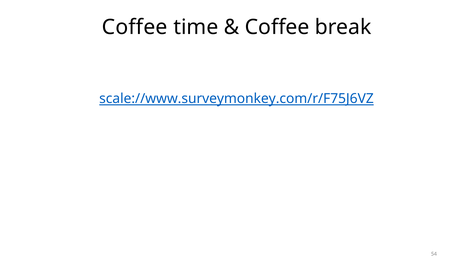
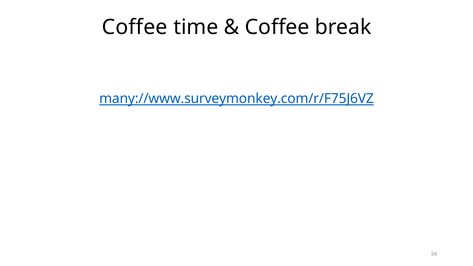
scale://www.surveymonkey.com/r/F75J6VZ: scale://www.surveymonkey.com/r/F75J6VZ -> many://www.surveymonkey.com/r/F75J6VZ
